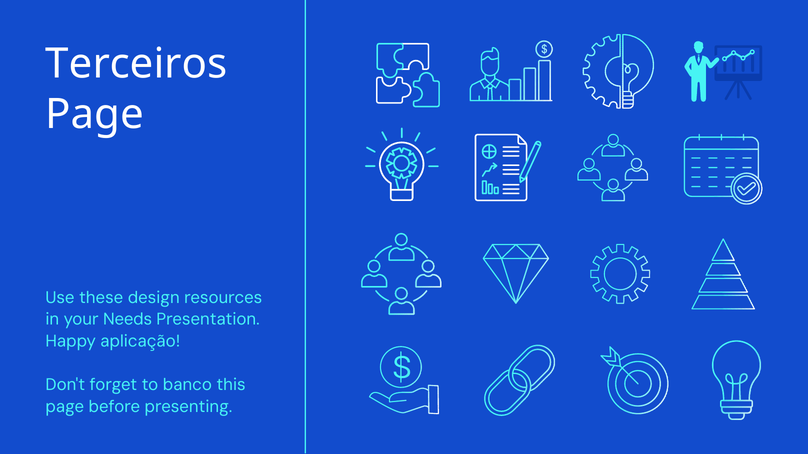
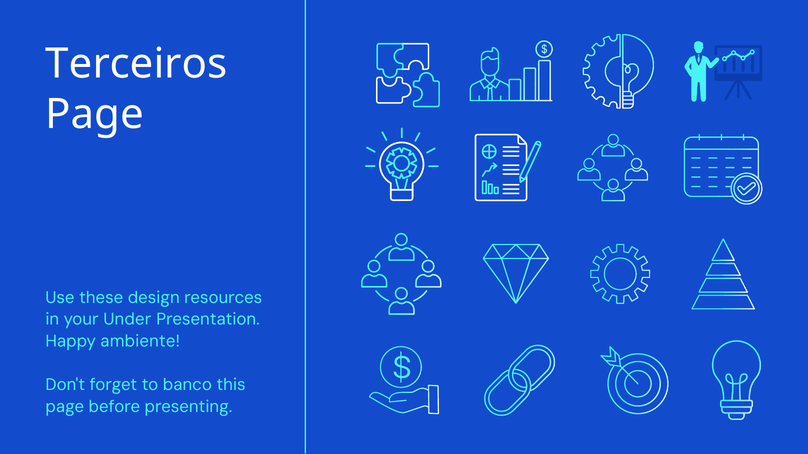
Needs: Needs -> Under
aplicação: aplicação -> ambiente
